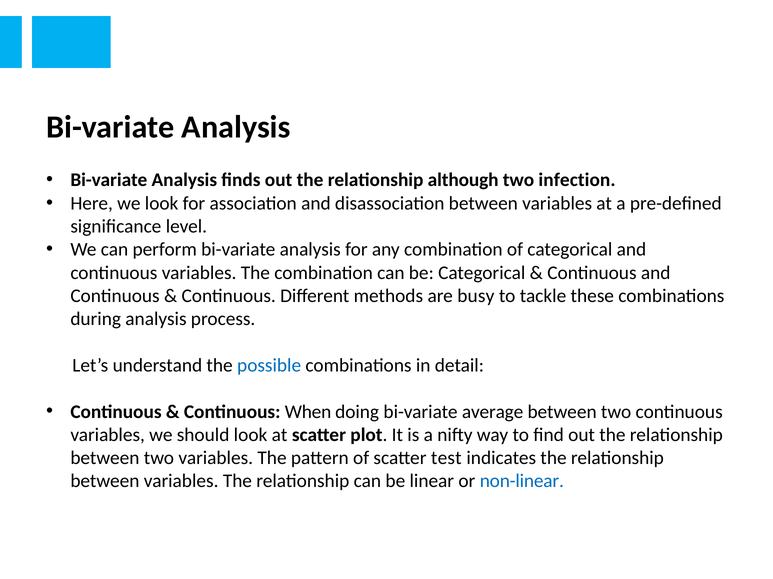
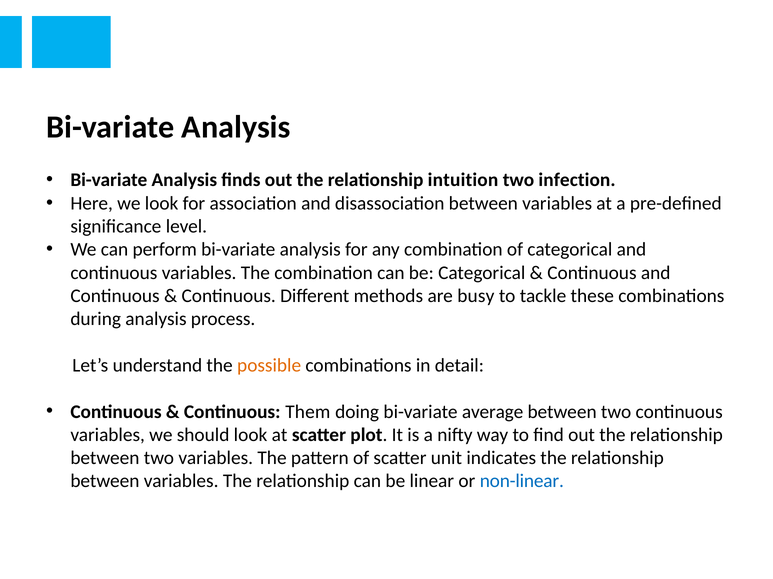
although: although -> intuition
possible colour: blue -> orange
When: When -> Them
test: test -> unit
